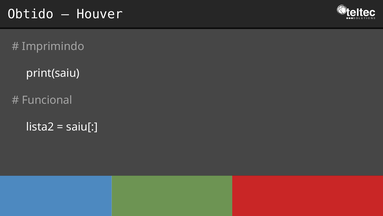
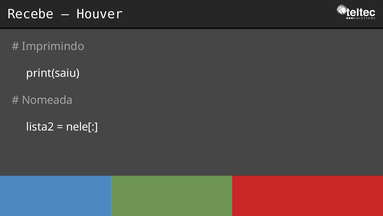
Obtido: Obtido -> Recebe
Funcional: Funcional -> Nomeada
saiu[: saiu[ -> nele[
